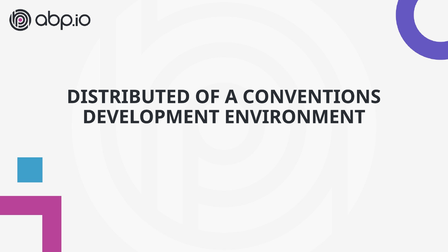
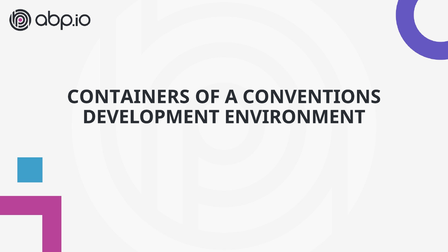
DISTRIBUTED: DISTRIBUTED -> CONTAINERS
